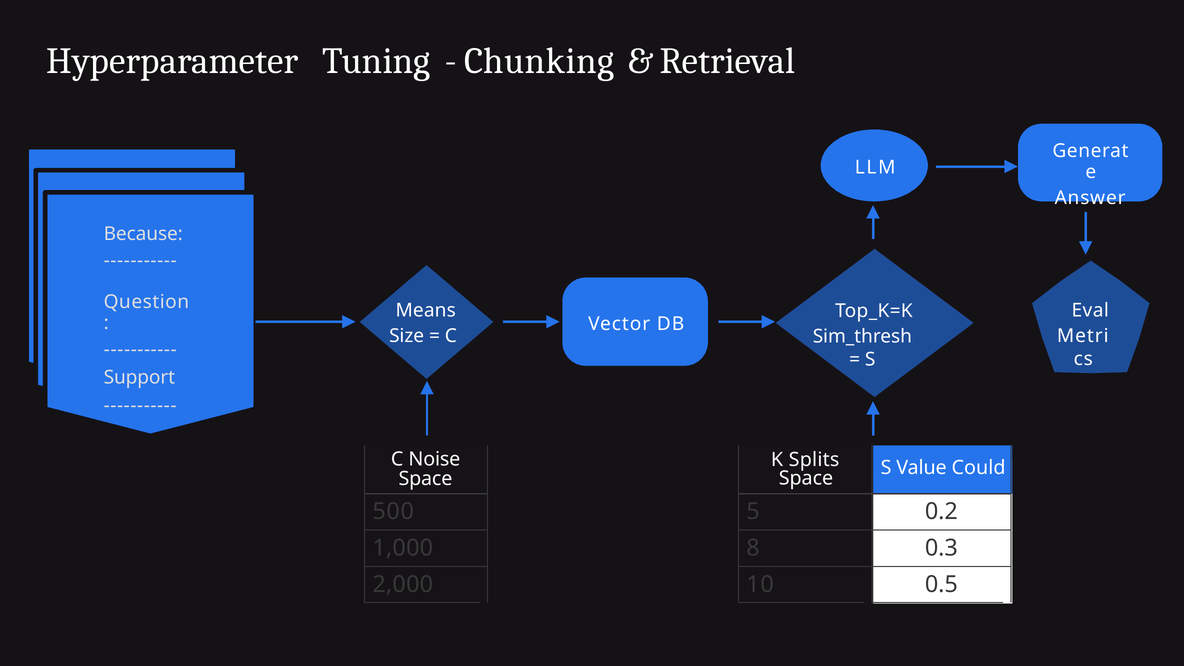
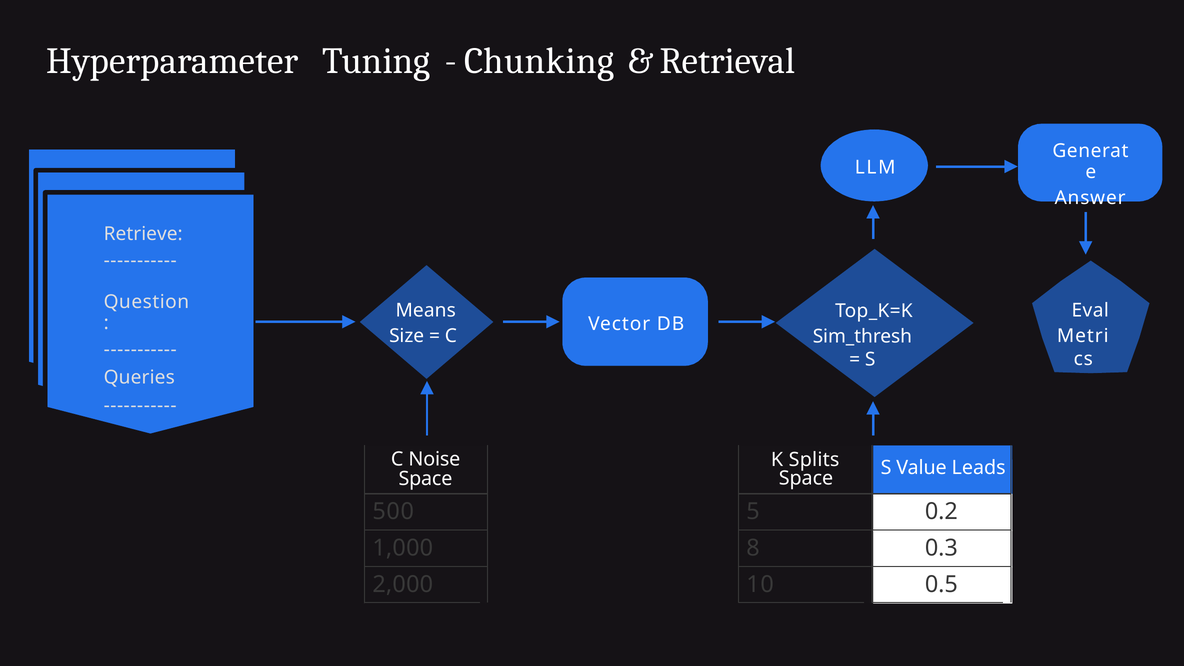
Because: Because -> Retrieve
Support: Support -> Queries
Could: Could -> Leads
